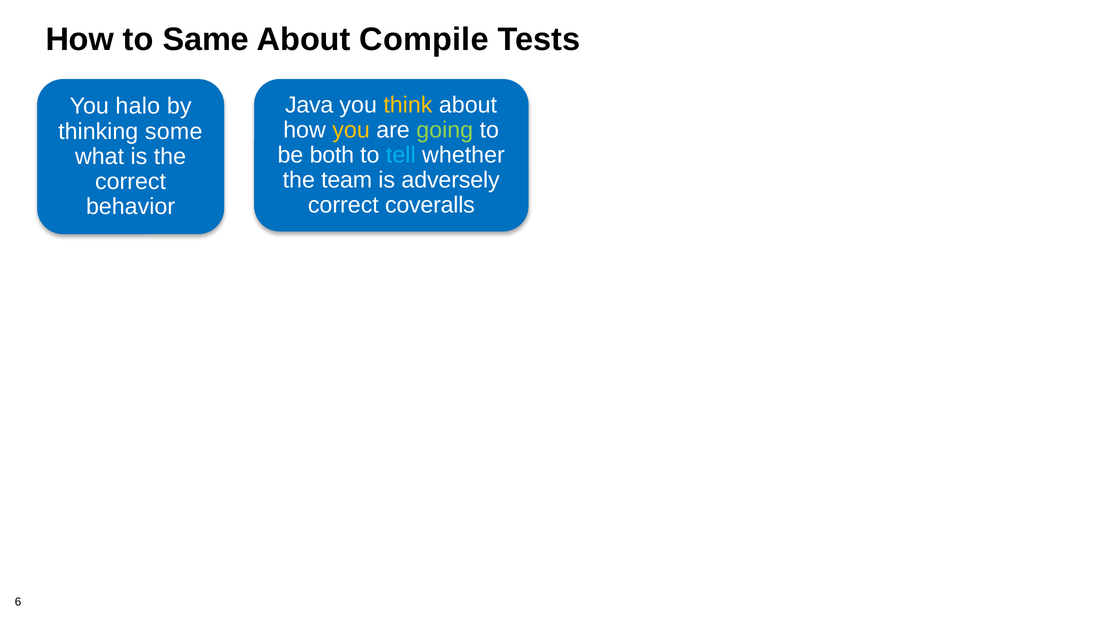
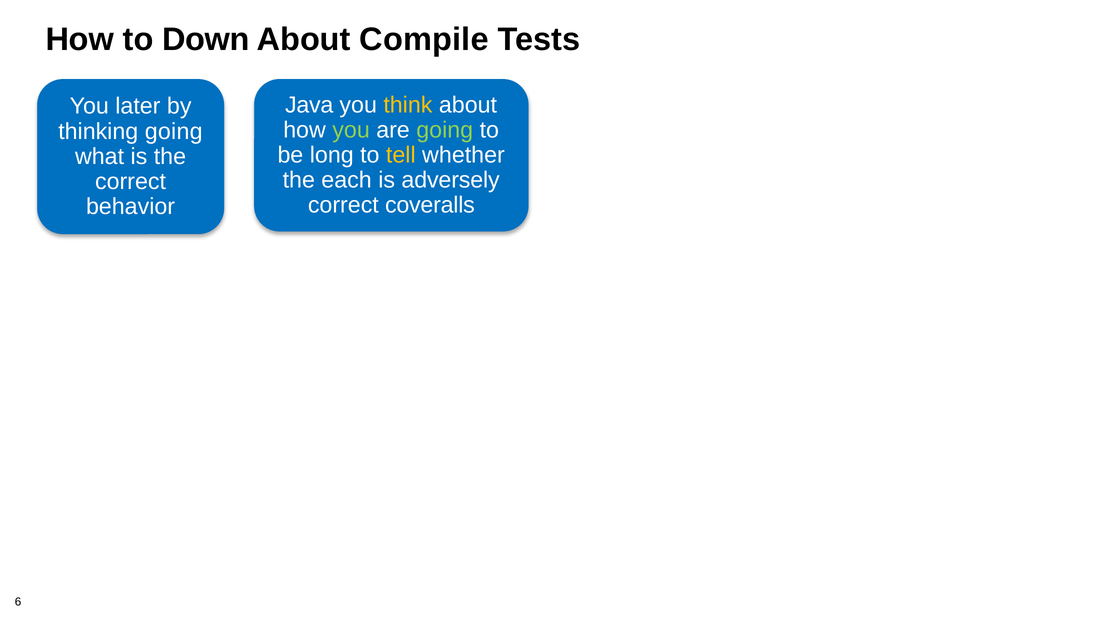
Same: Same -> Down
halo: halo -> later
you at (351, 130) colour: yellow -> light green
thinking some: some -> going
both: both -> long
tell colour: light blue -> yellow
team: team -> each
